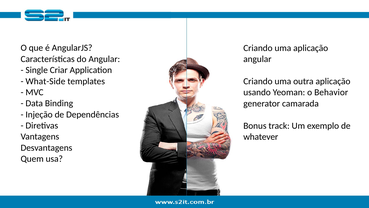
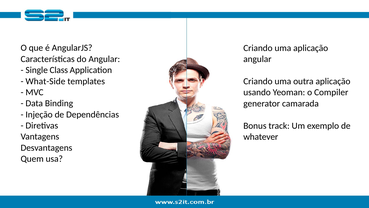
Criar: Criar -> Class
Behavior: Behavior -> Compiler
